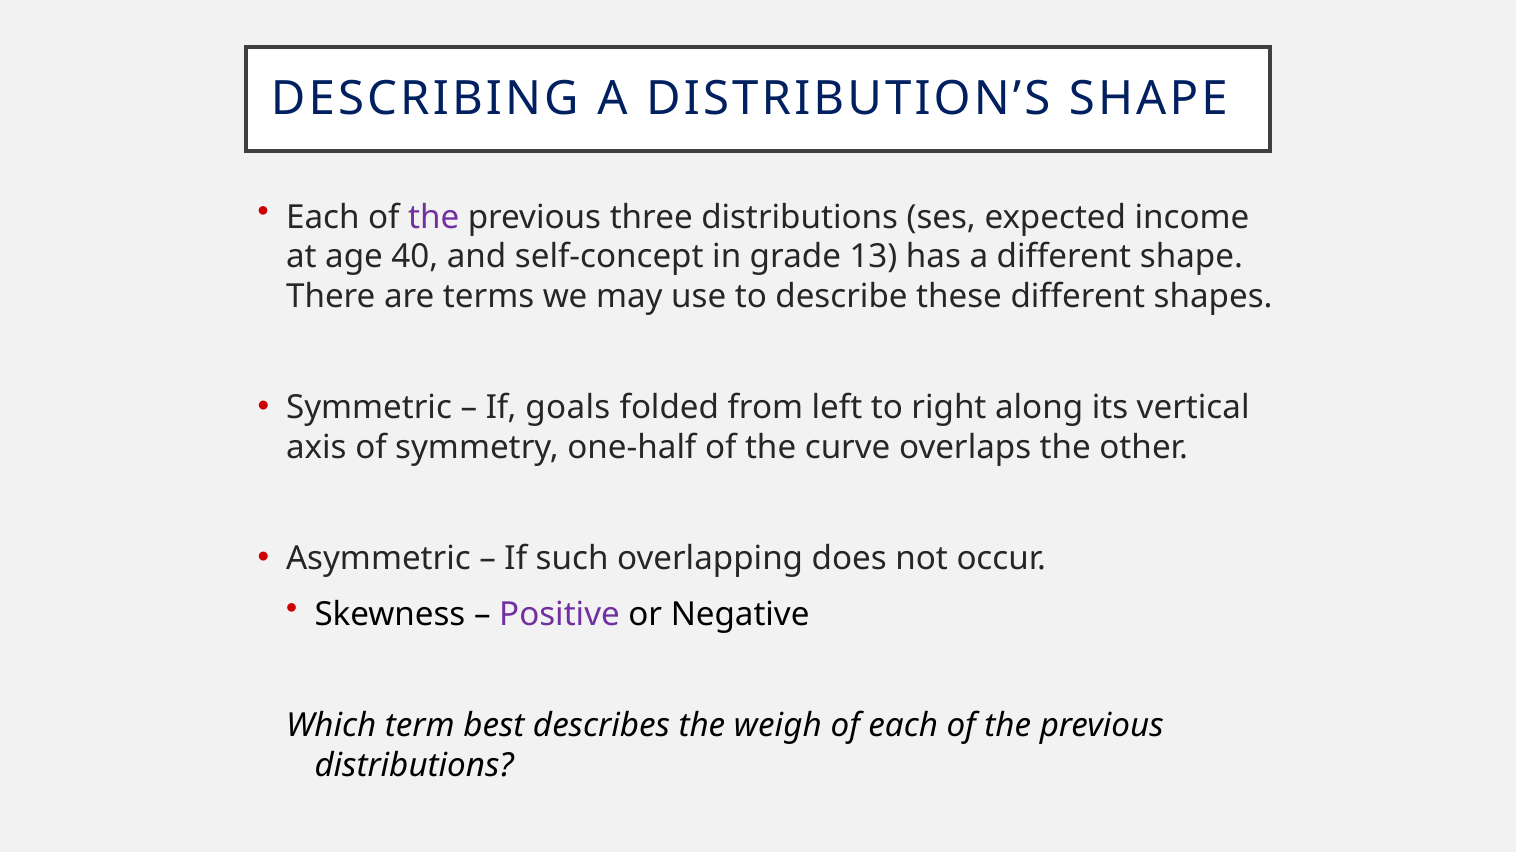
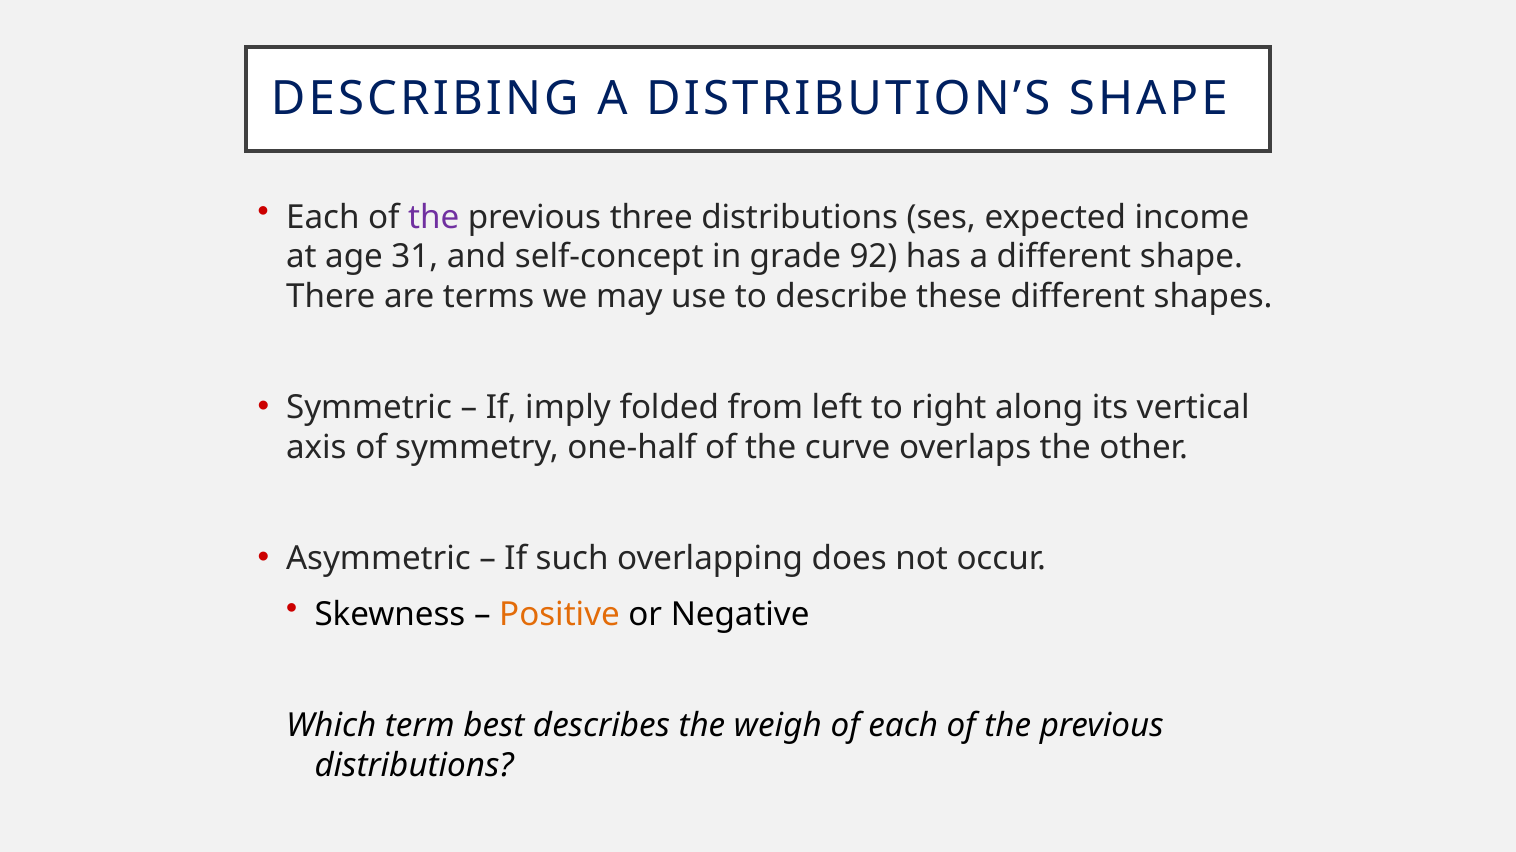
40: 40 -> 31
13: 13 -> 92
goals: goals -> imply
Positive colour: purple -> orange
